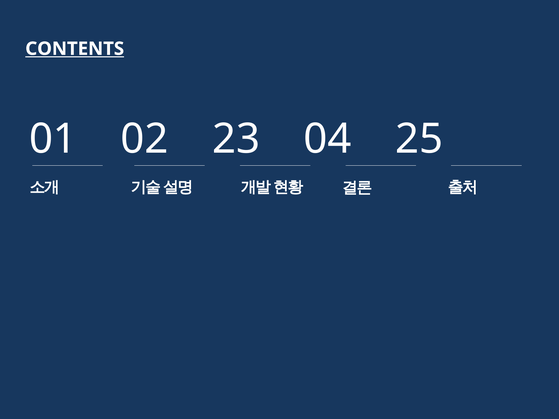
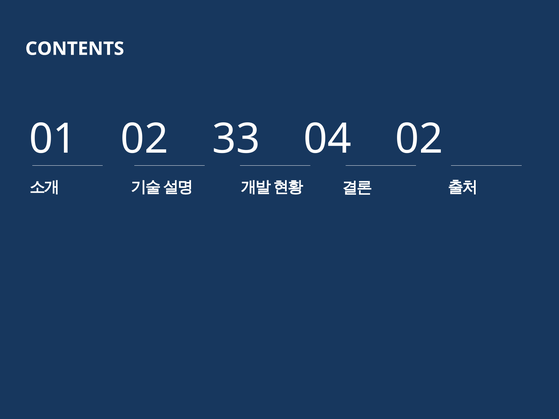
CONTENTS underline: present -> none
23: 23 -> 33
04 25: 25 -> 02
